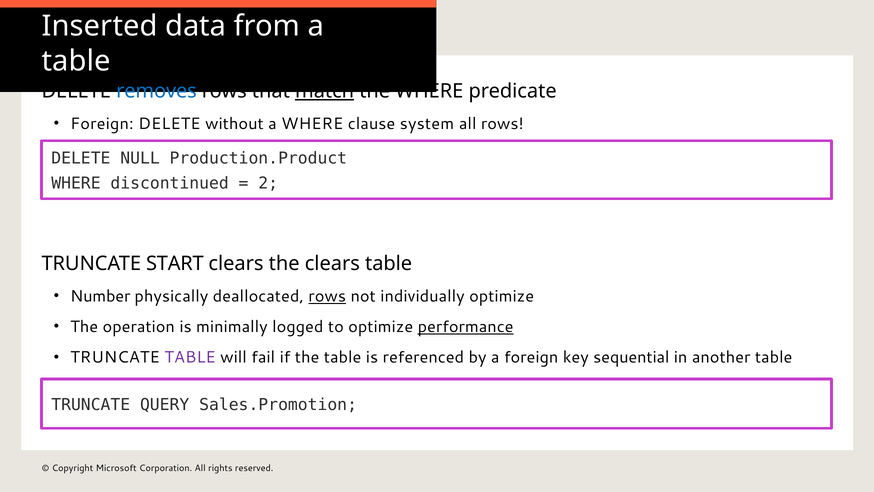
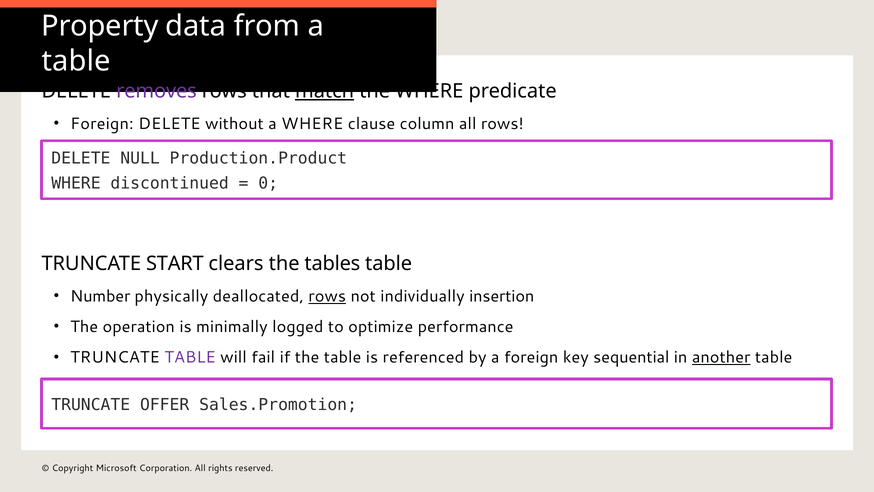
Inserted: Inserted -> Property
removes colour: blue -> purple
system: system -> column
2: 2 -> 0
the clears: clears -> tables
individually optimize: optimize -> insertion
performance underline: present -> none
another underline: none -> present
QUERY: QUERY -> OFFER
